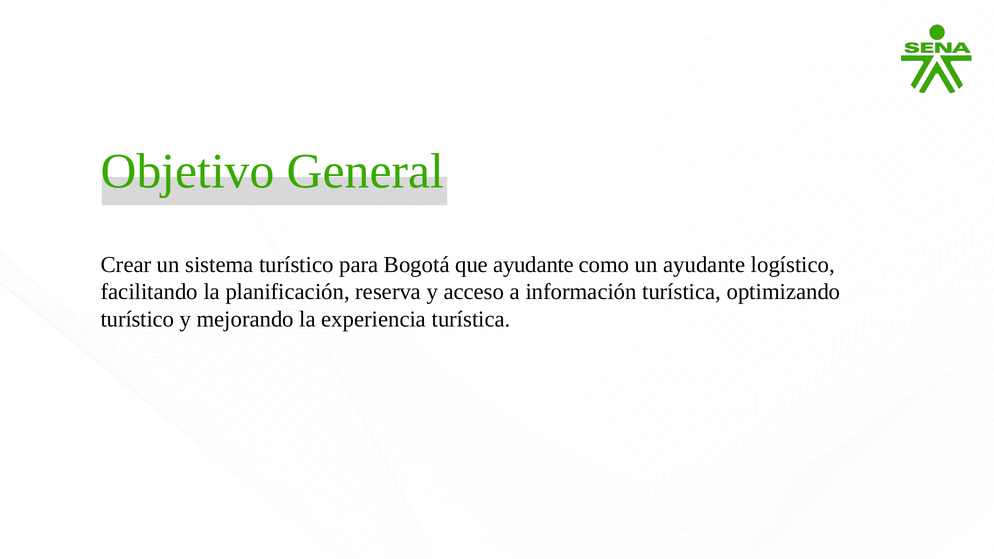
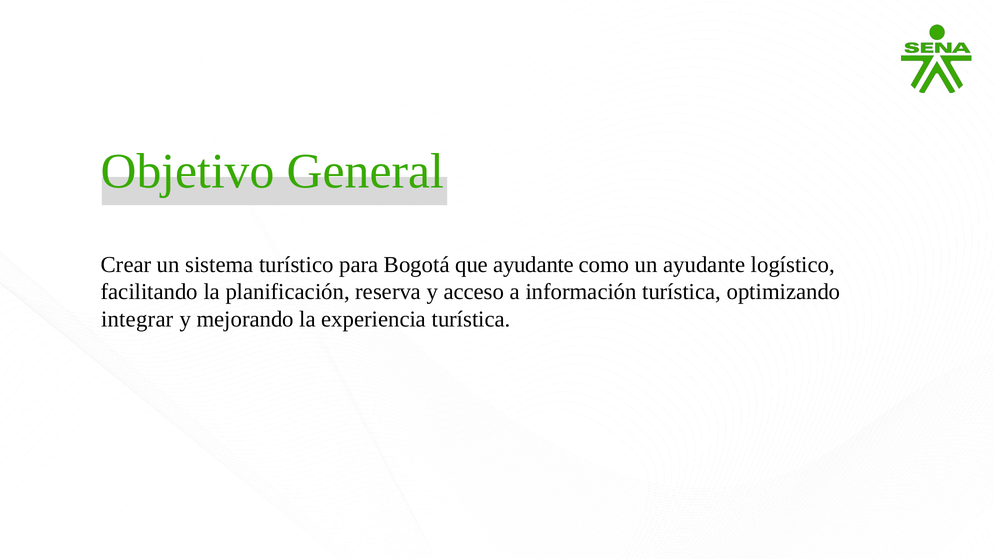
turístico at (137, 319): turístico -> integrar
